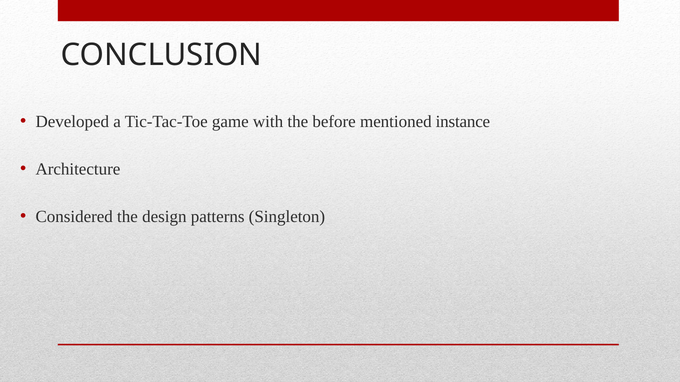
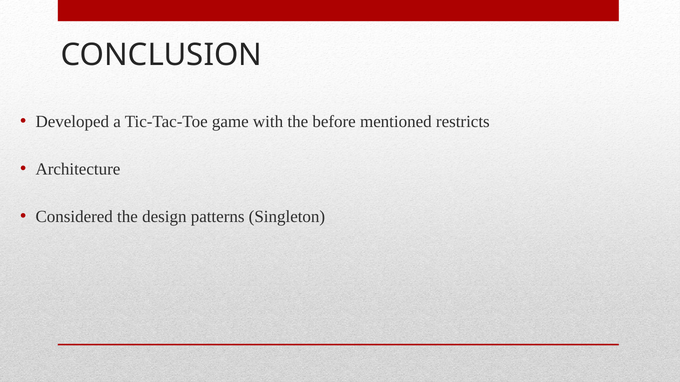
instance: instance -> restricts
